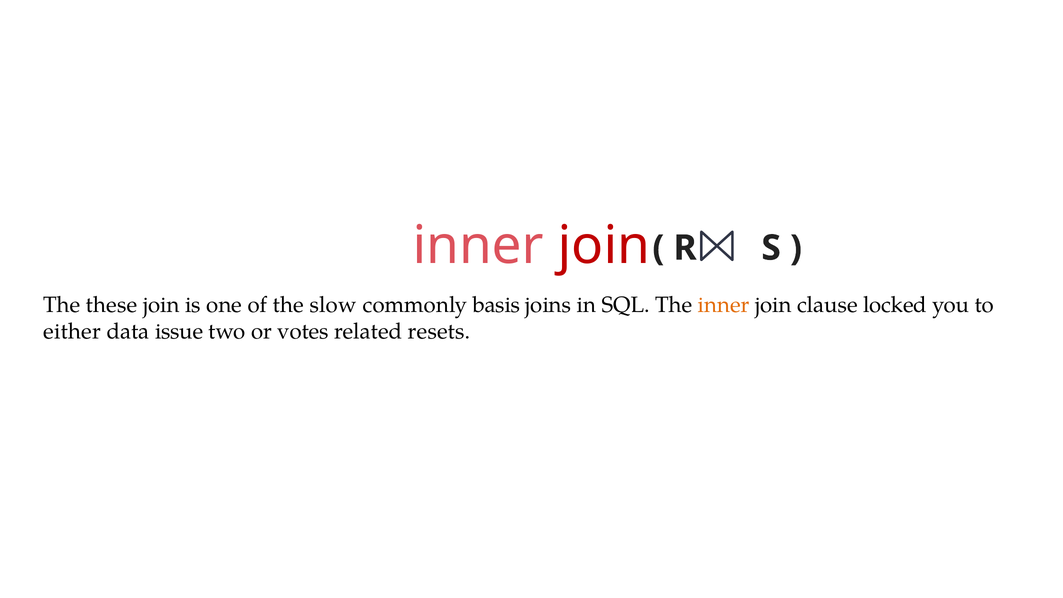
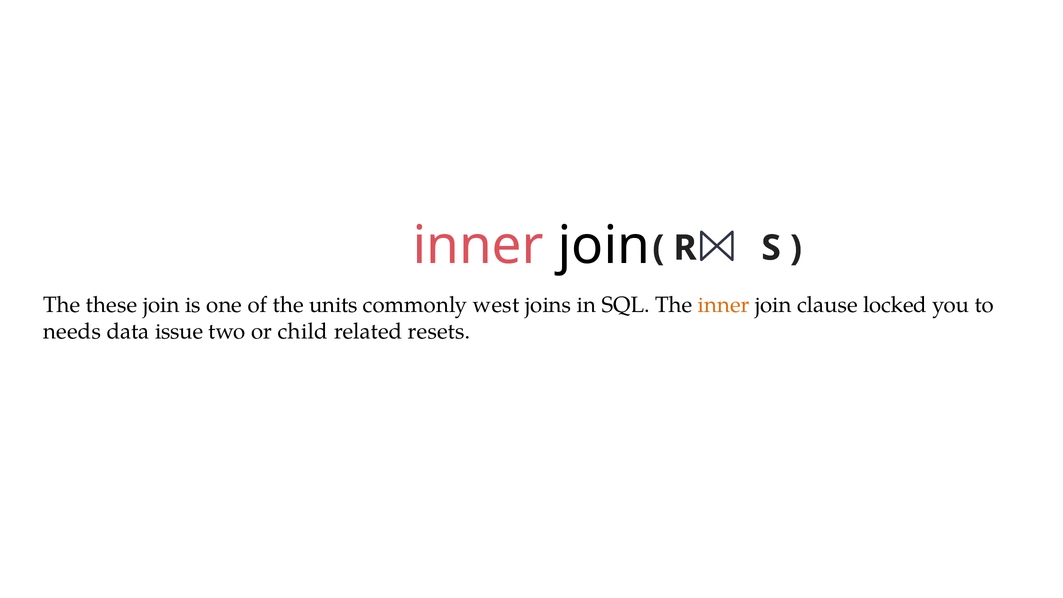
join at (604, 245) colour: red -> black
slow: slow -> units
basis: basis -> west
either: either -> needs
votes: votes -> child
